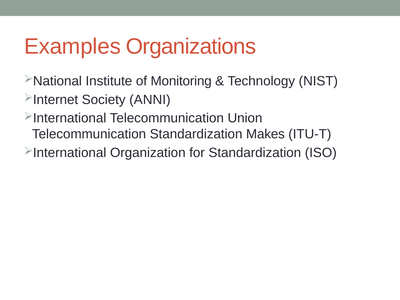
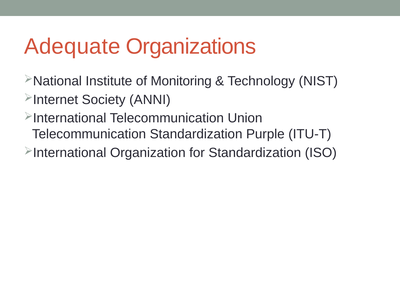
Examples: Examples -> Adequate
Makes: Makes -> Purple
